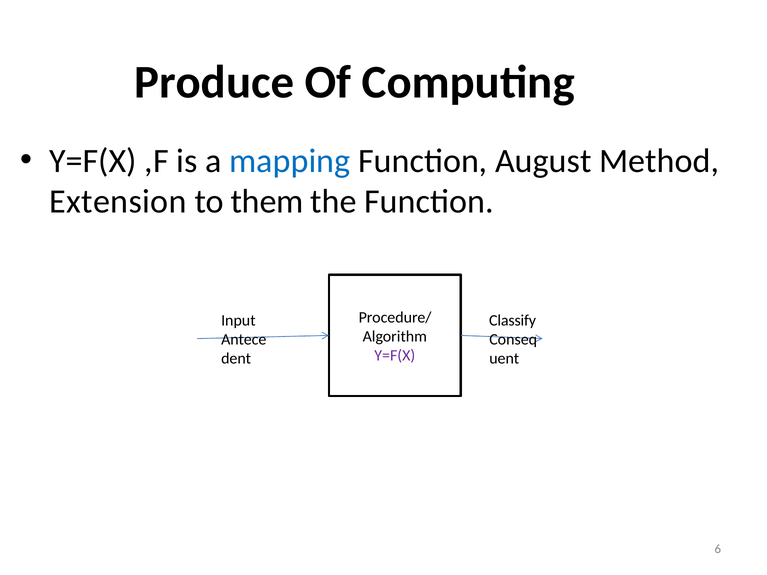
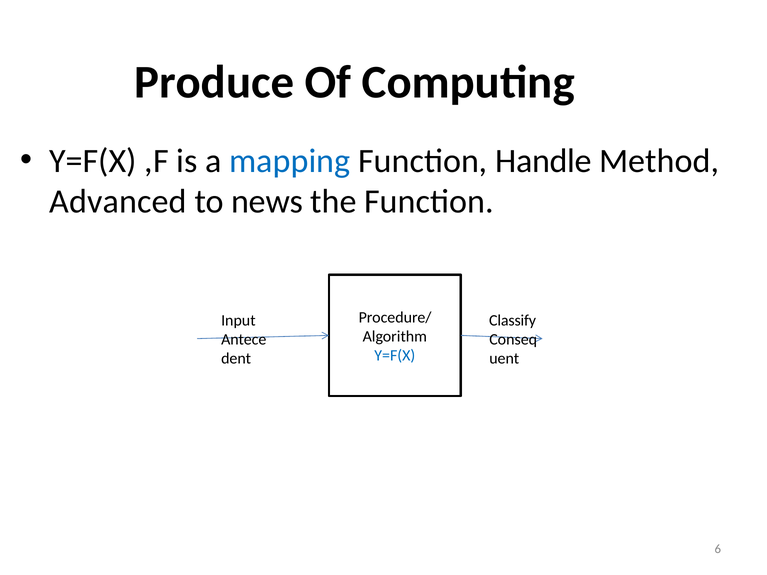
August: August -> Handle
Extension: Extension -> Advanced
them: them -> news
Y=F(X at (395, 356) colour: purple -> blue
